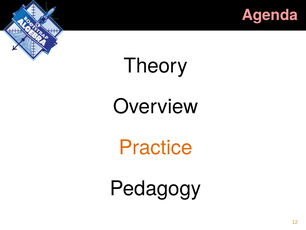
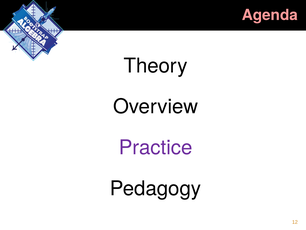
Practice colour: orange -> purple
